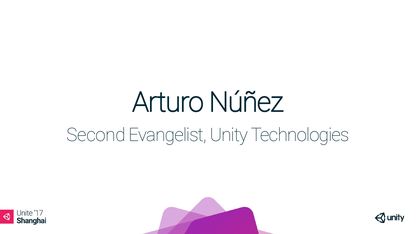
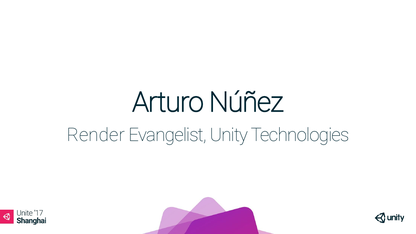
Second: Second -> Render
